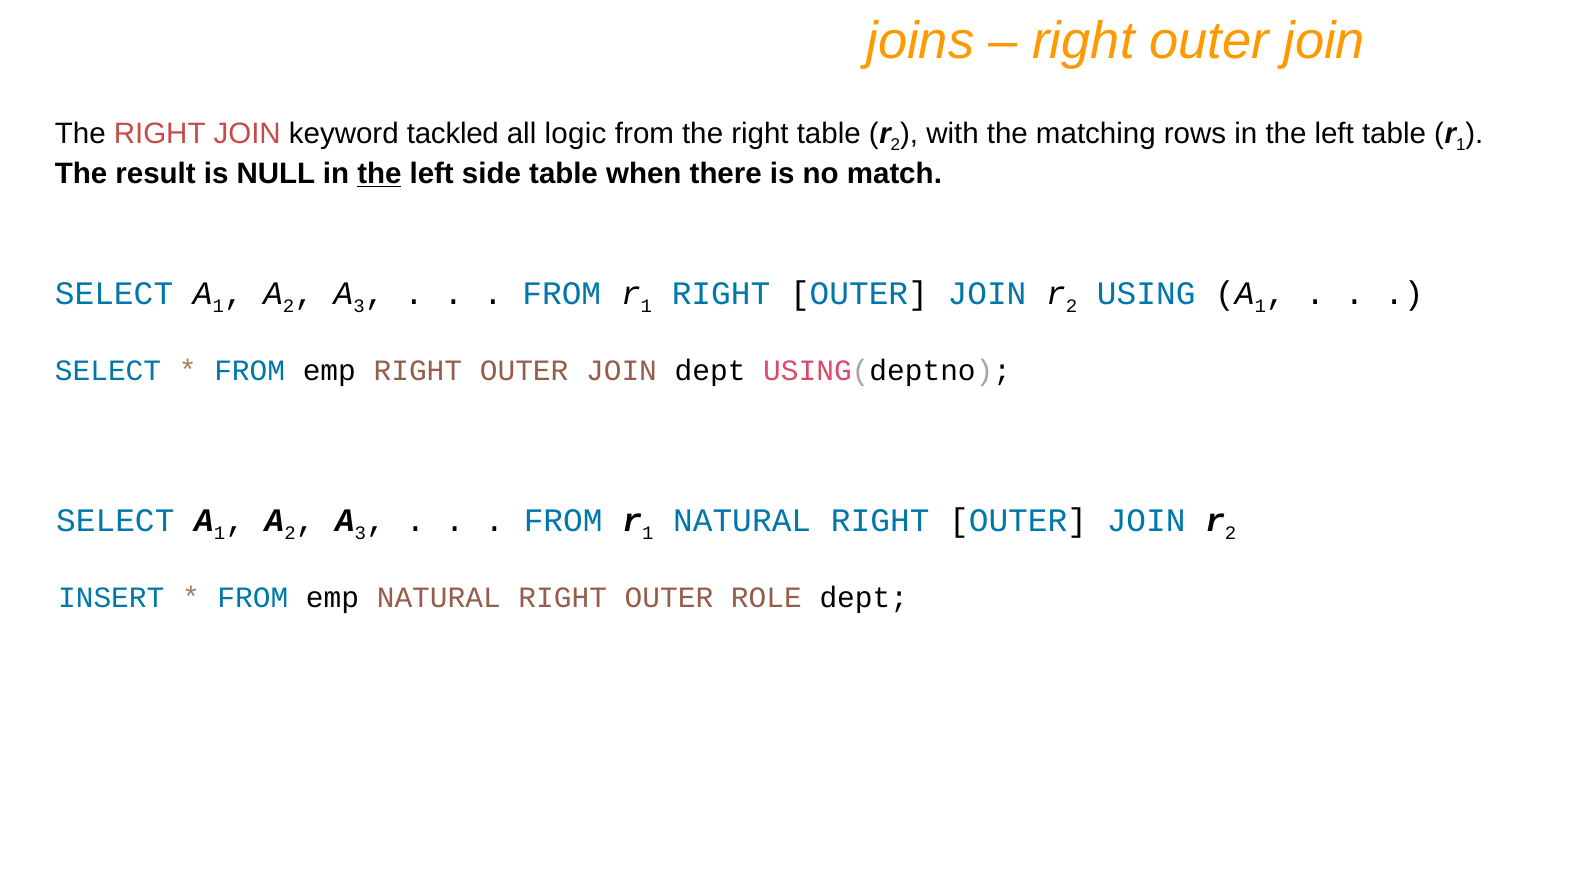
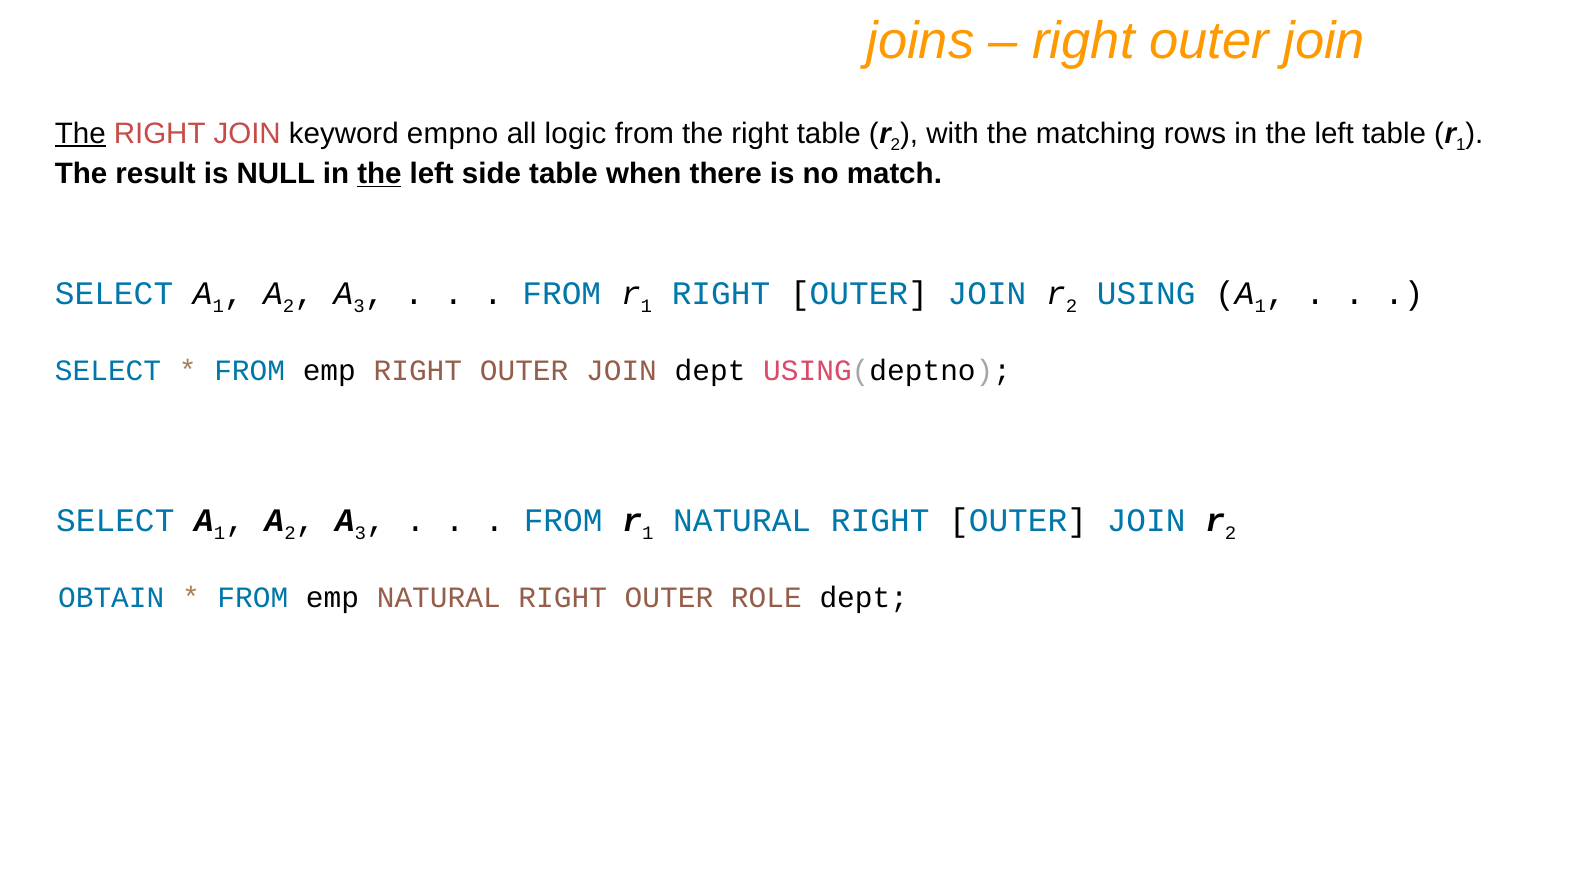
The at (80, 134) underline: none -> present
tackled: tackled -> empno
INSERT: INSERT -> OBTAIN
